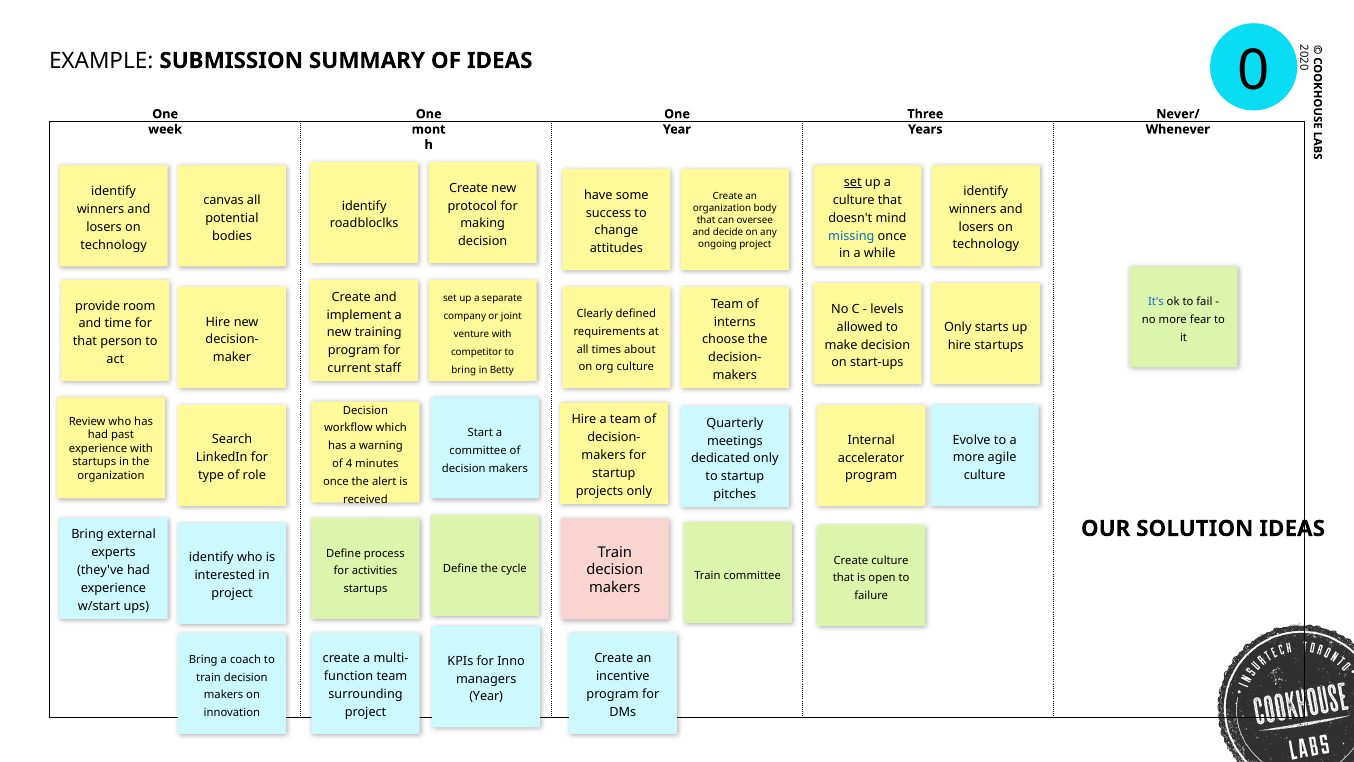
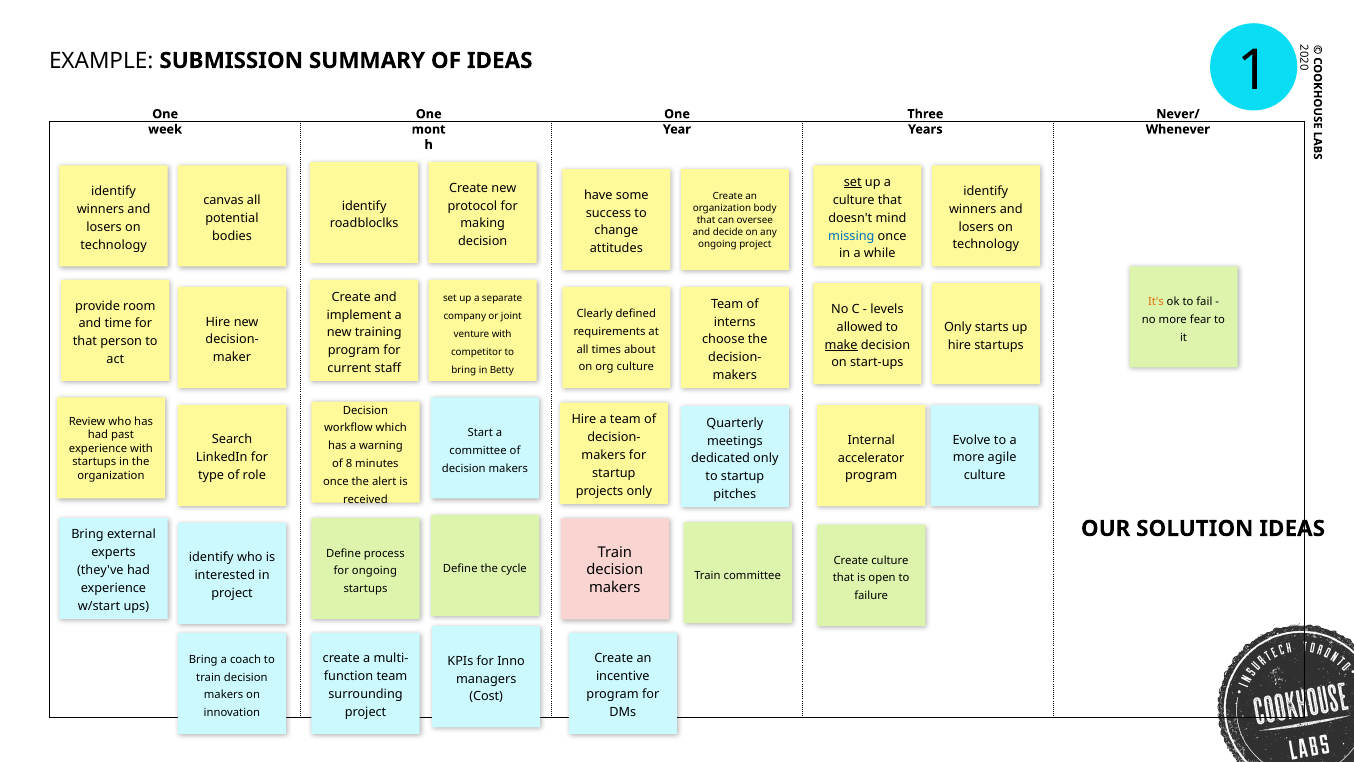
IDEAS 0: 0 -> 1
It's colour: blue -> orange
make underline: none -> present
4: 4 -> 8
for activities: activities -> ongoing
Year at (486, 696): Year -> Cost
